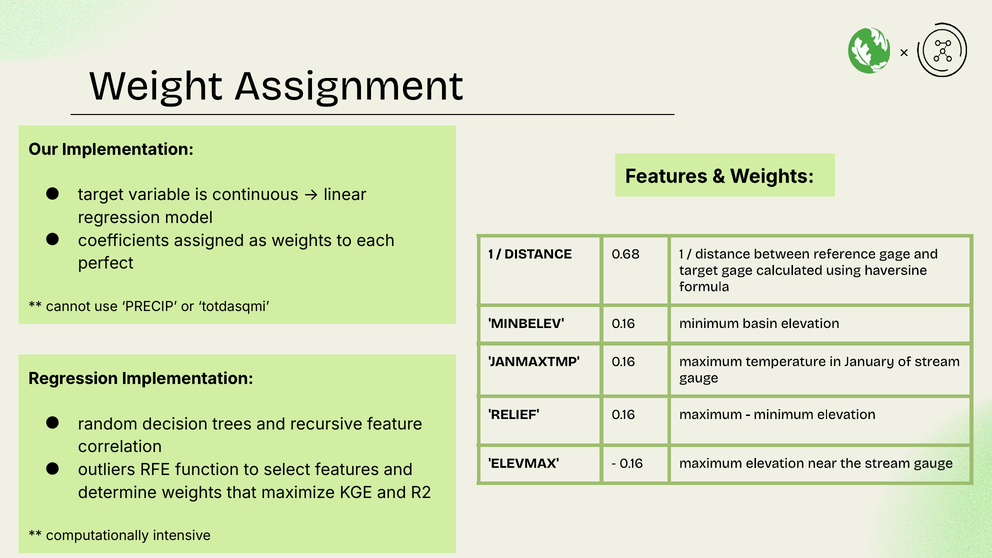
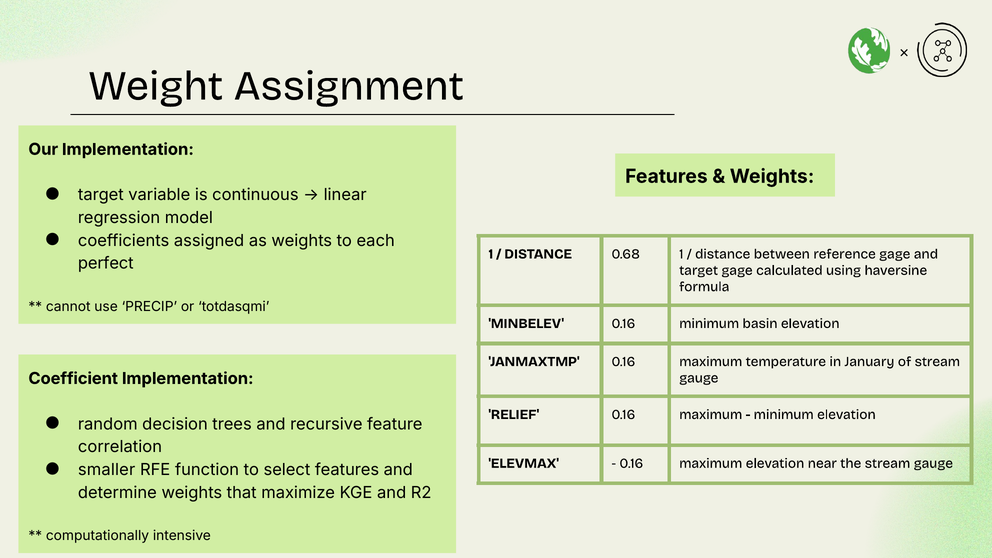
Regression at (73, 379): Regression -> Coefficient
outliers: outliers -> smaller
